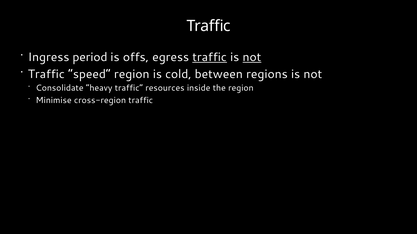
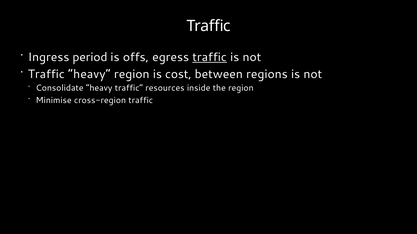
not at (252, 57) underline: present -> none
Traffic speed: speed -> heavy
cold: cold -> cost
